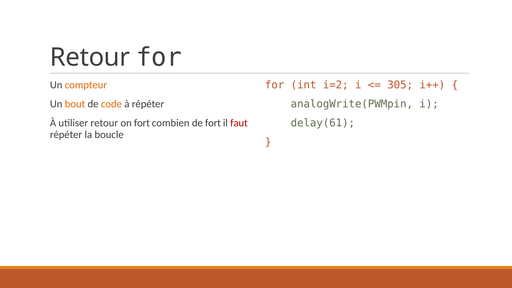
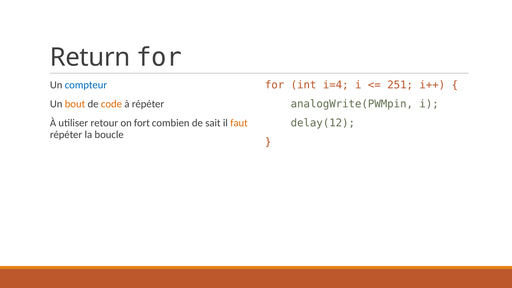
Retour at (90, 57): Retour -> Return
i=2: i=2 -> i=4
305: 305 -> 251
compteur colour: orange -> blue
delay(61: delay(61 -> delay(12
de fort: fort -> sait
faut colour: red -> orange
